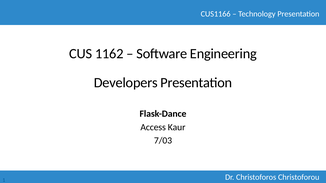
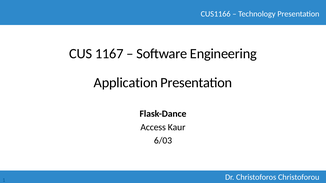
1162: 1162 -> 1167
Developers: Developers -> Application
7/03: 7/03 -> 6/03
